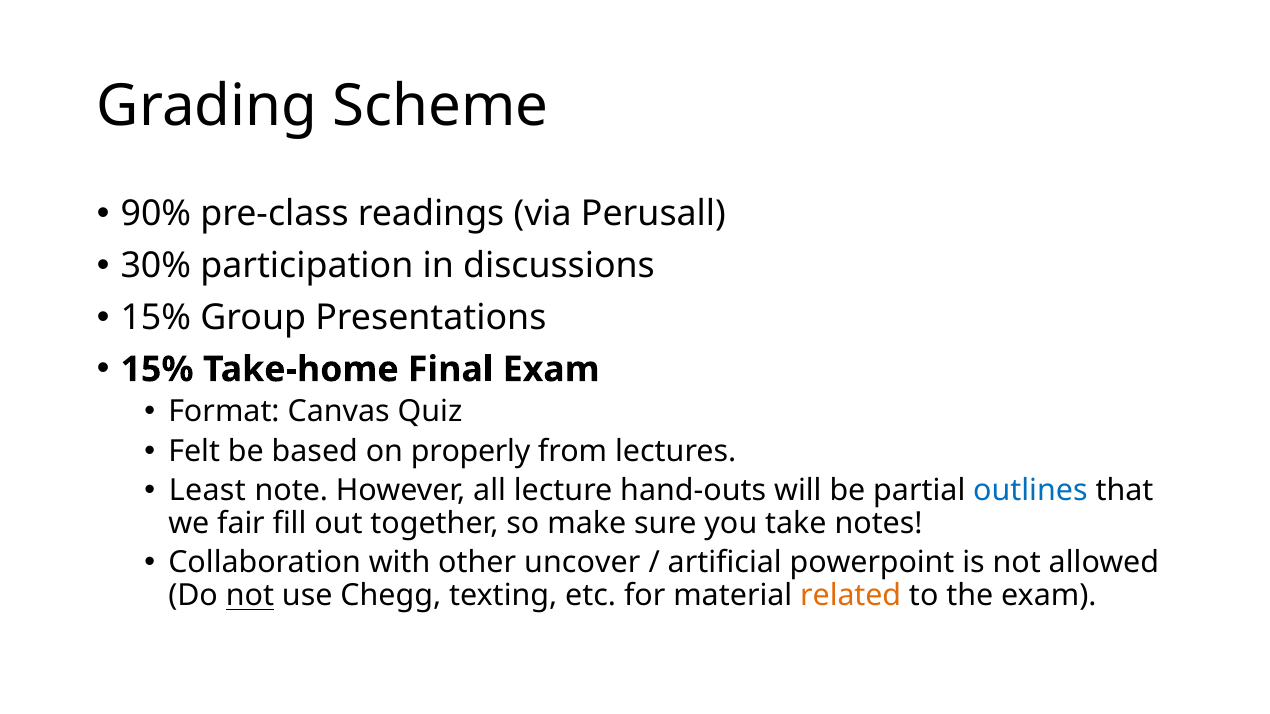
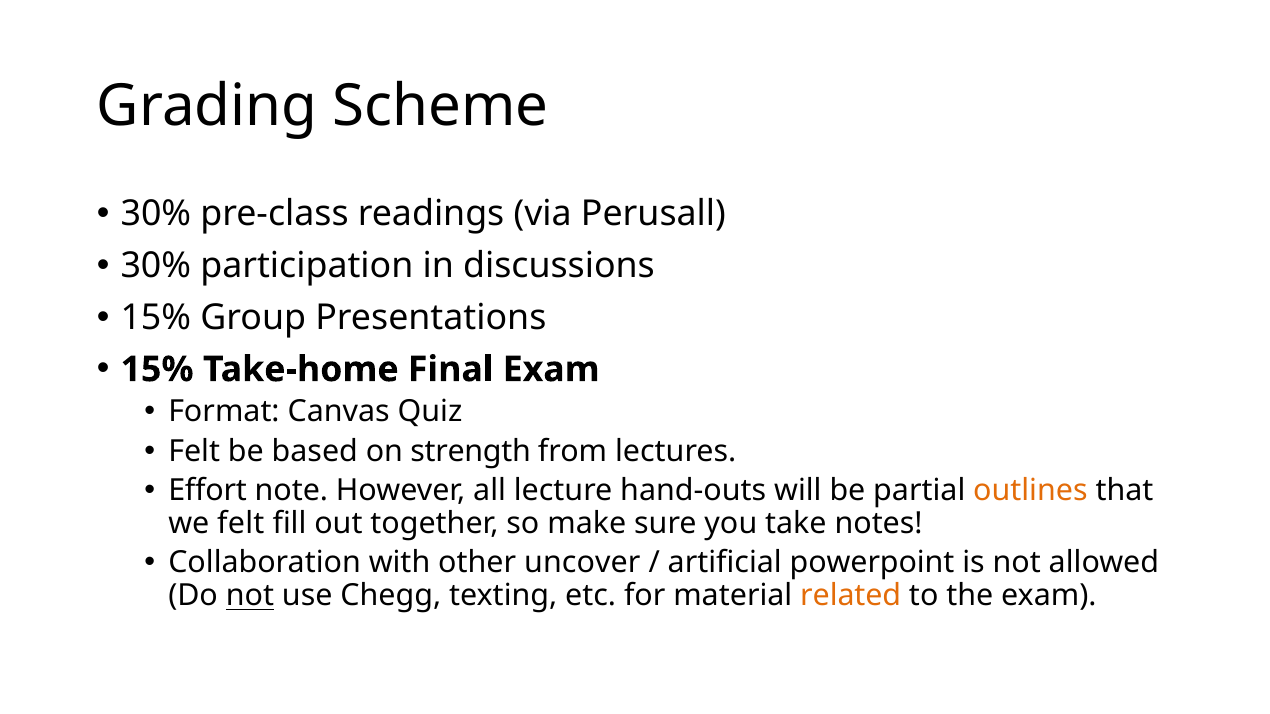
90% at (156, 214): 90% -> 30%
properly: properly -> strength
Least: Least -> Effort
outlines colour: blue -> orange
we fair: fair -> felt
